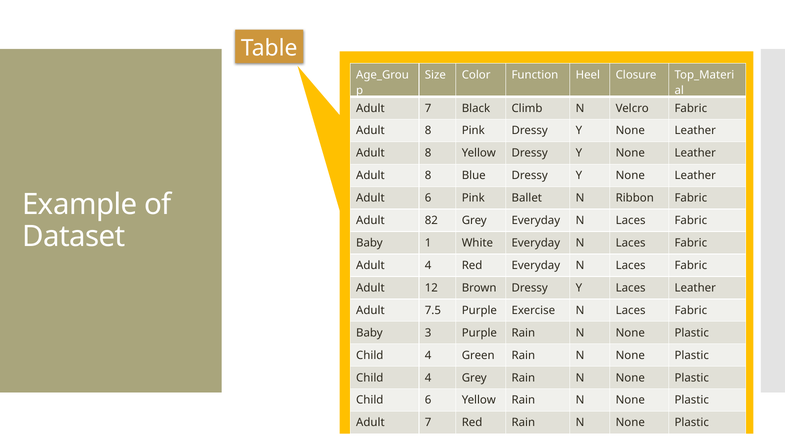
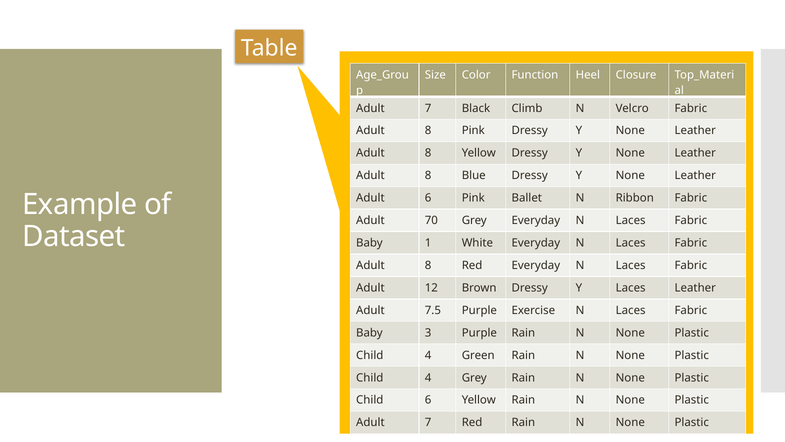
82: 82 -> 70
4 at (428, 265): 4 -> 8
